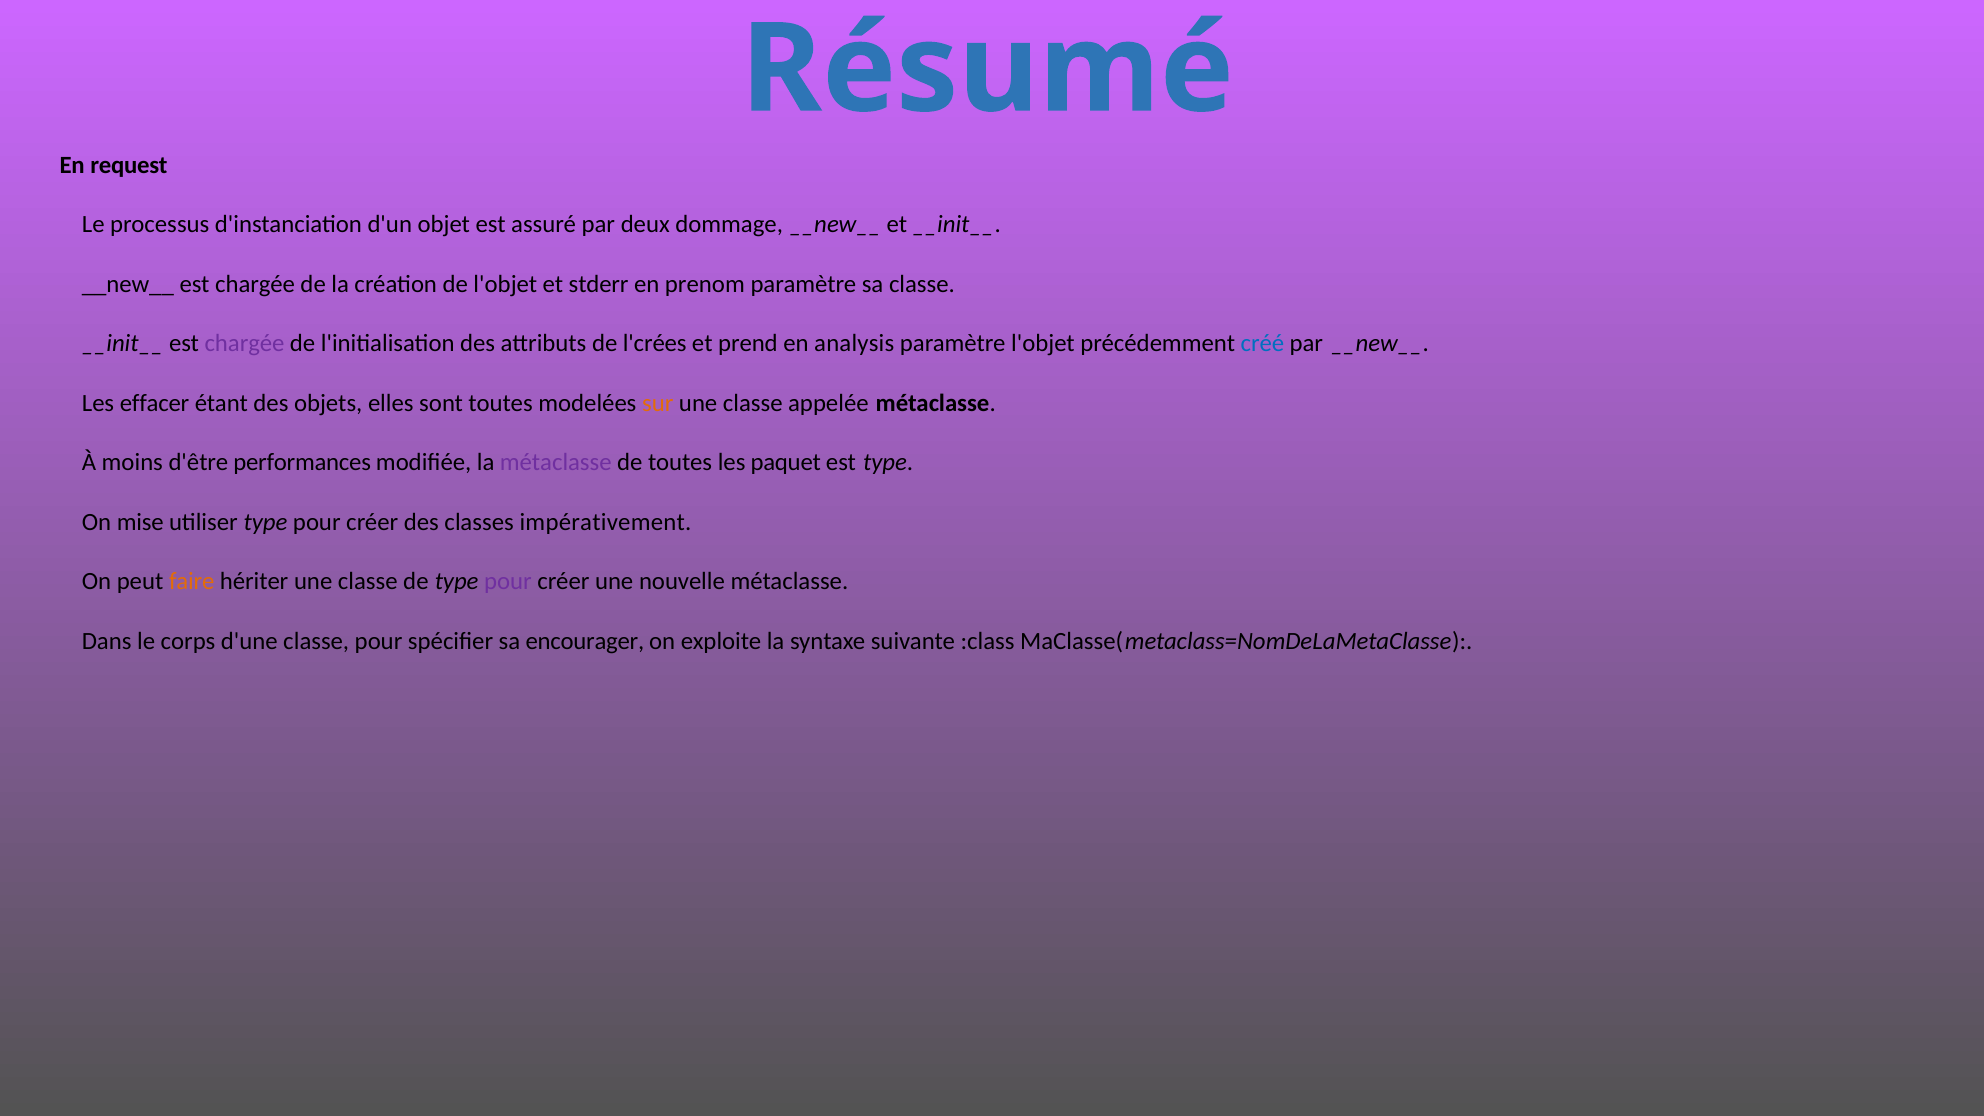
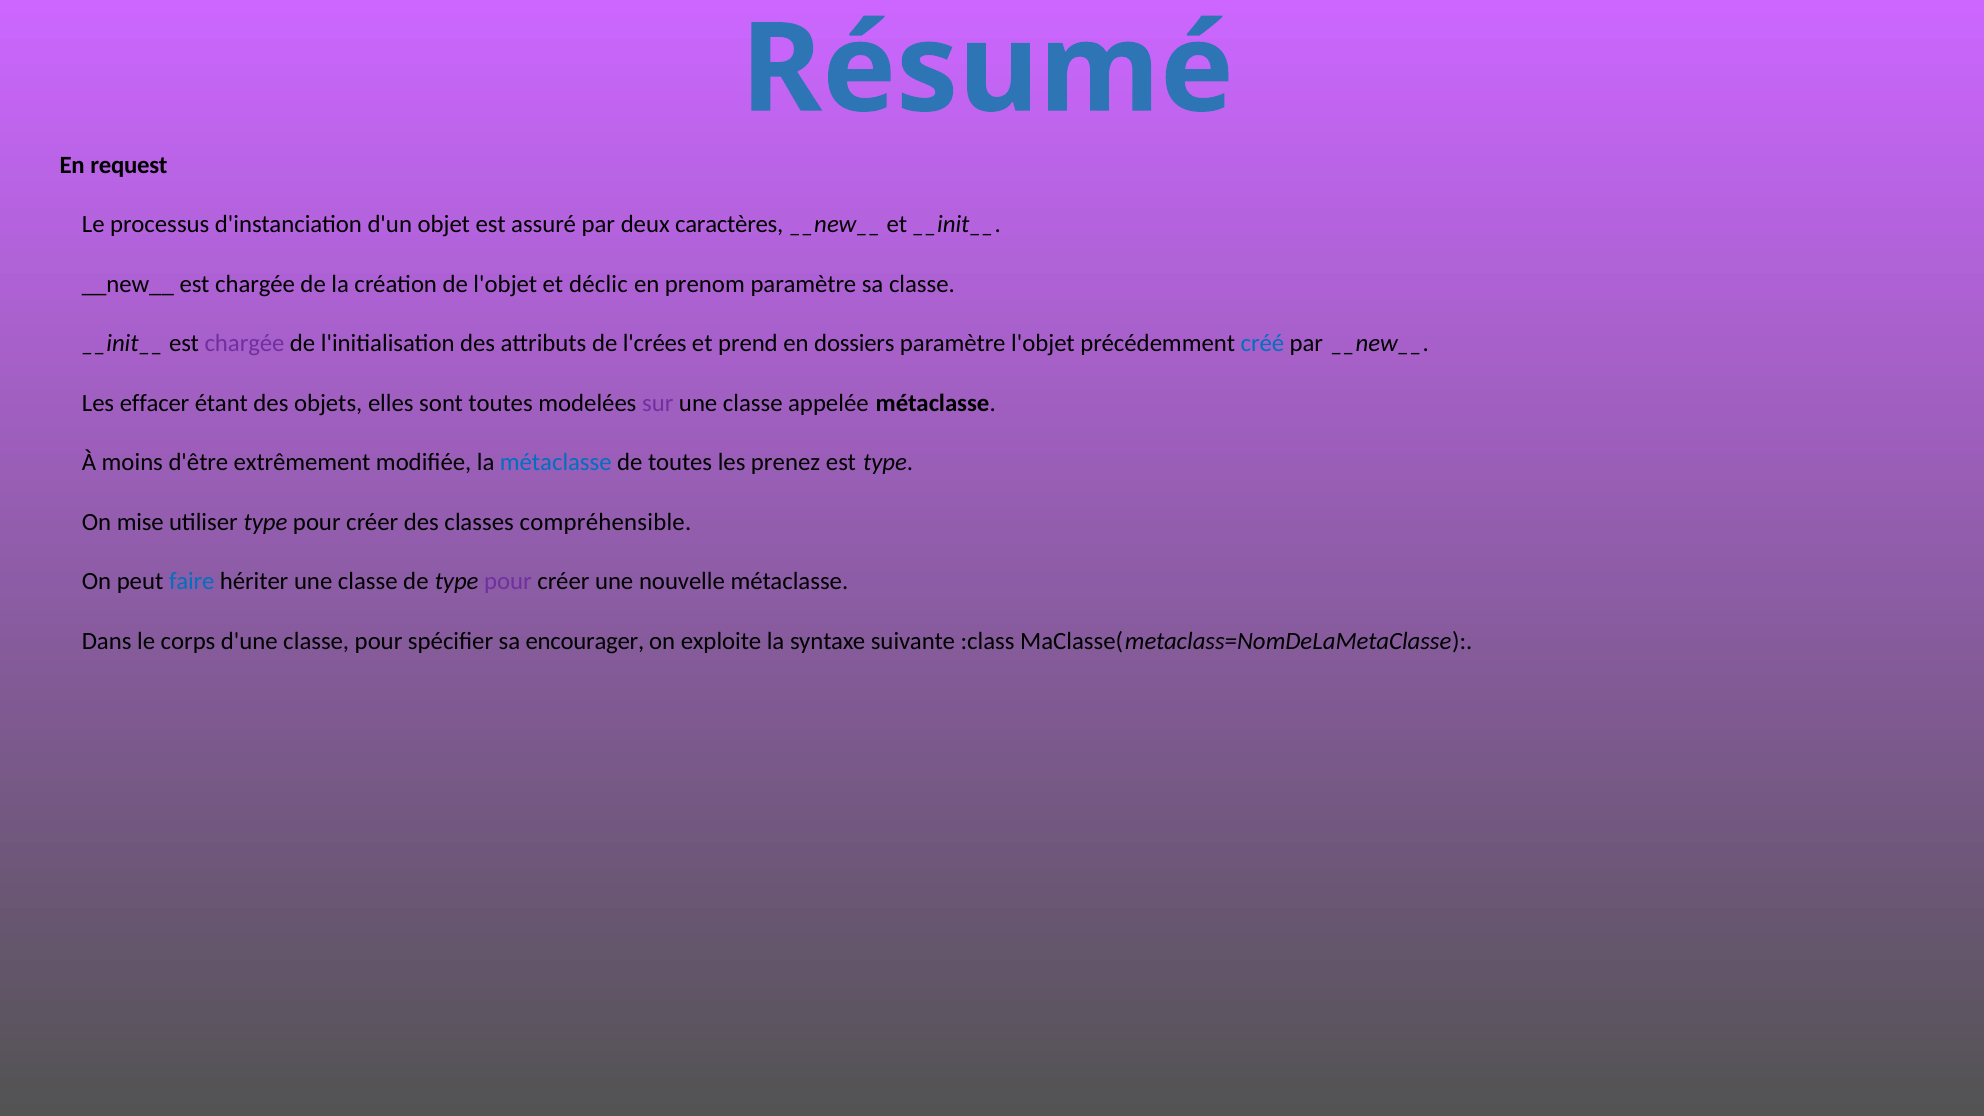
dommage: dommage -> caractères
stderr: stderr -> déclic
analysis: analysis -> dossiers
sur colour: orange -> purple
performances: performances -> extrêmement
métaclasse at (556, 463) colour: purple -> blue
paquet: paquet -> prenez
impérativement: impérativement -> compréhensible
faire colour: orange -> blue
